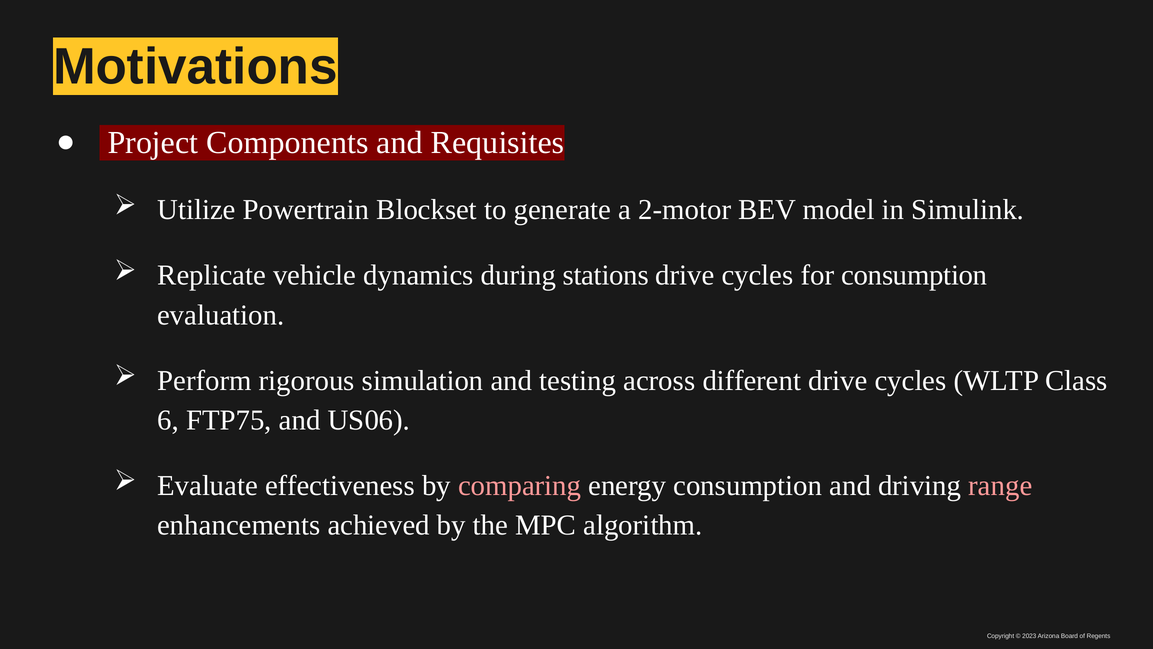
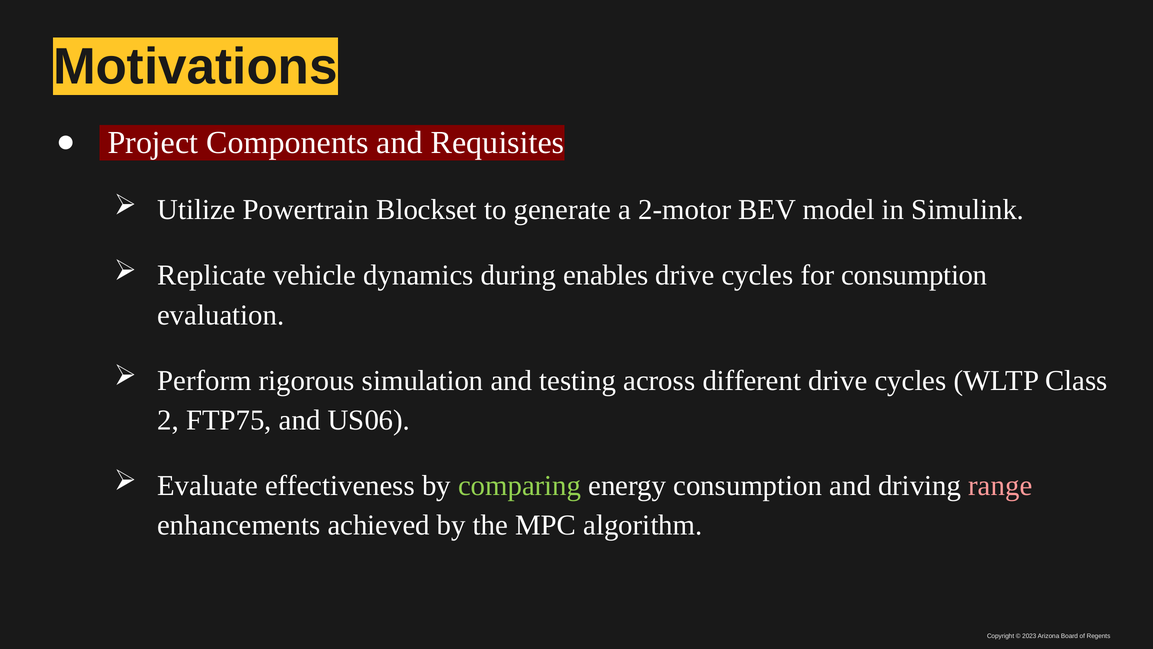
stations: stations -> enables
6: 6 -> 2
comparing colour: pink -> light green
